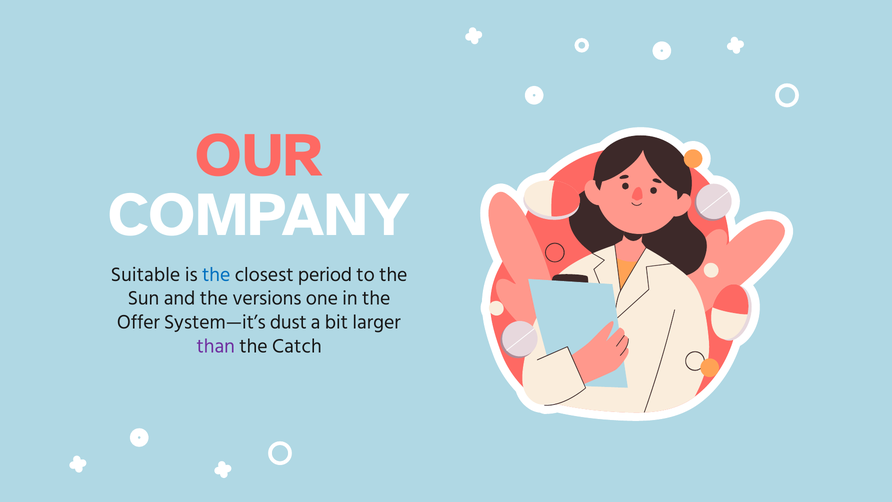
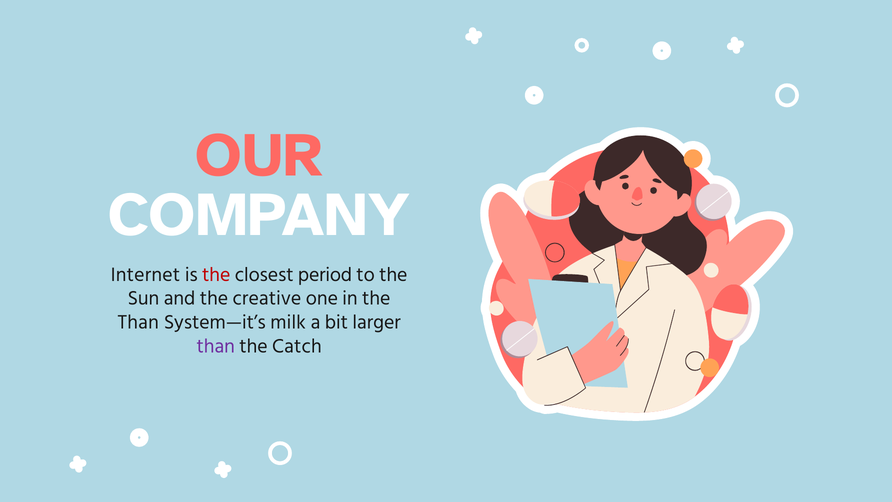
Suitable: Suitable -> Internet
the at (216, 274) colour: blue -> red
versions: versions -> creative
Offer at (138, 322): Offer -> Than
dust: dust -> milk
